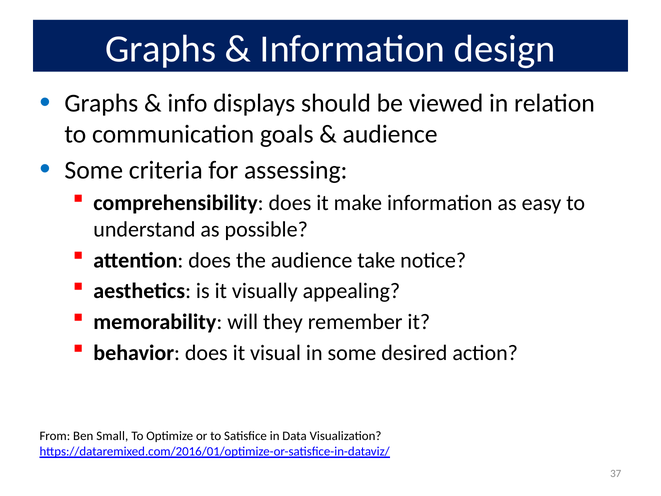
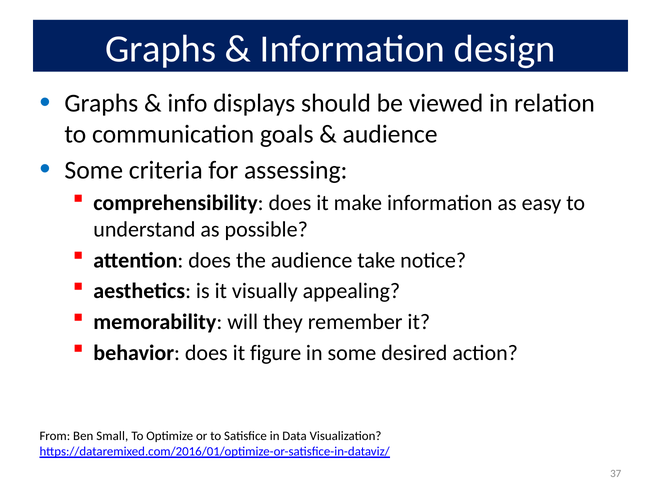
visual: visual -> figure
